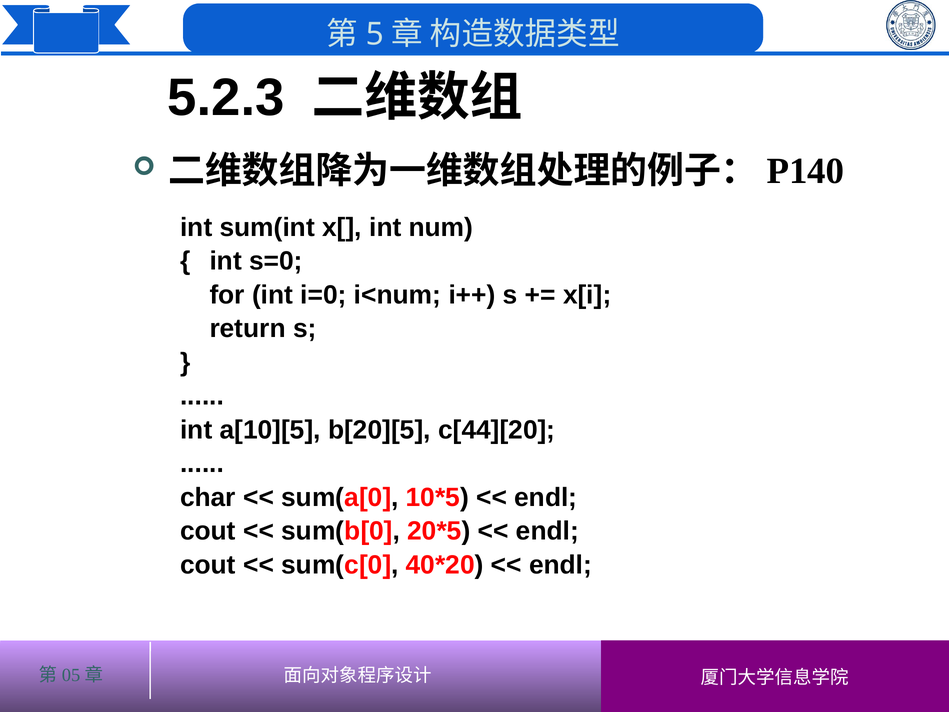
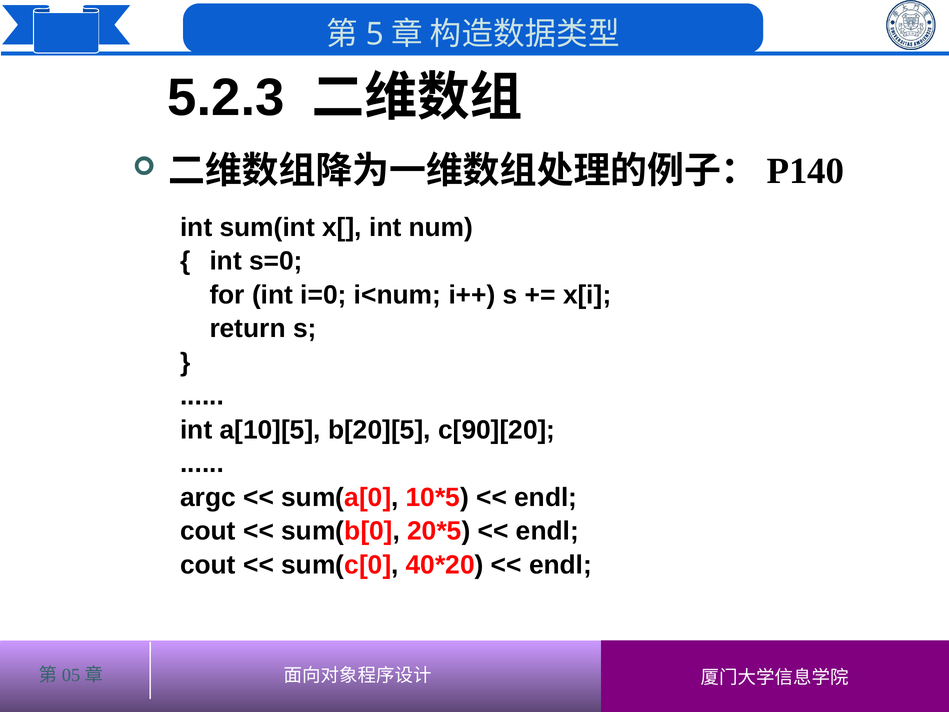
c[44][20: c[44][20 -> c[90][20
char: char -> argc
